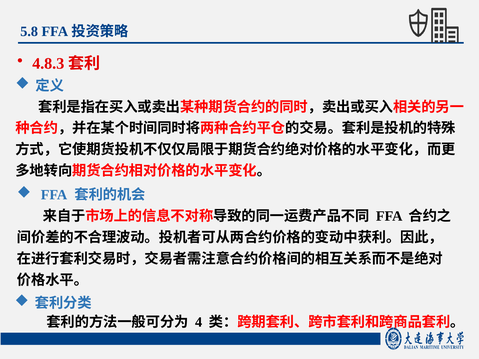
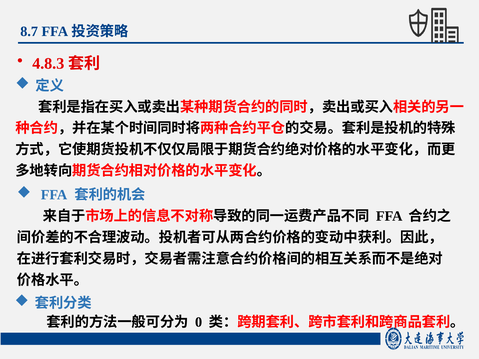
5.8: 5.8 -> 8.7
4: 4 -> 0
